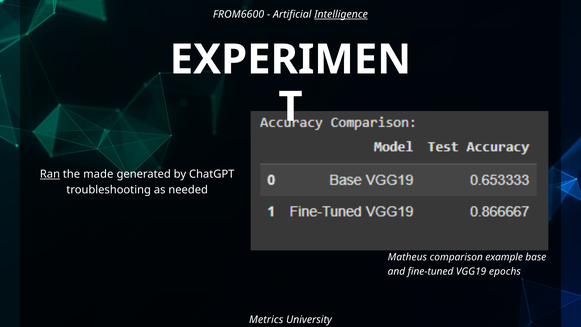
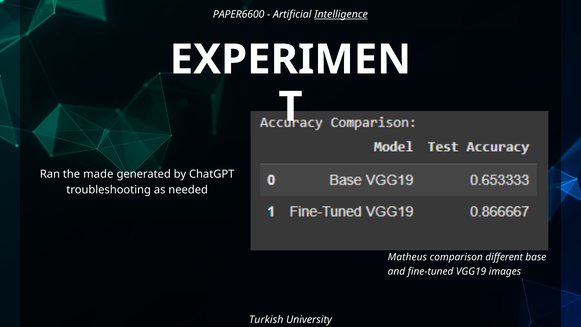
FROM6600: FROM6600 -> PAPER6600
Ran underline: present -> none
example: example -> different
epochs: epochs -> images
Metrics: Metrics -> Turkish
